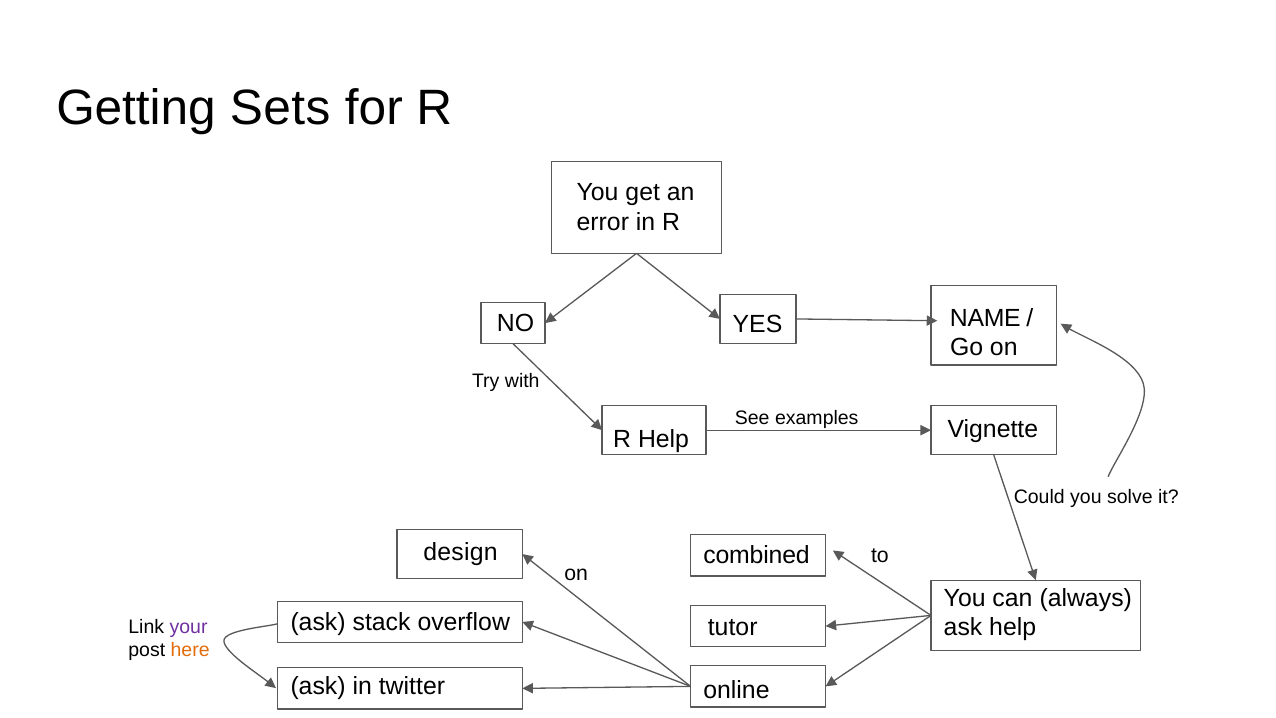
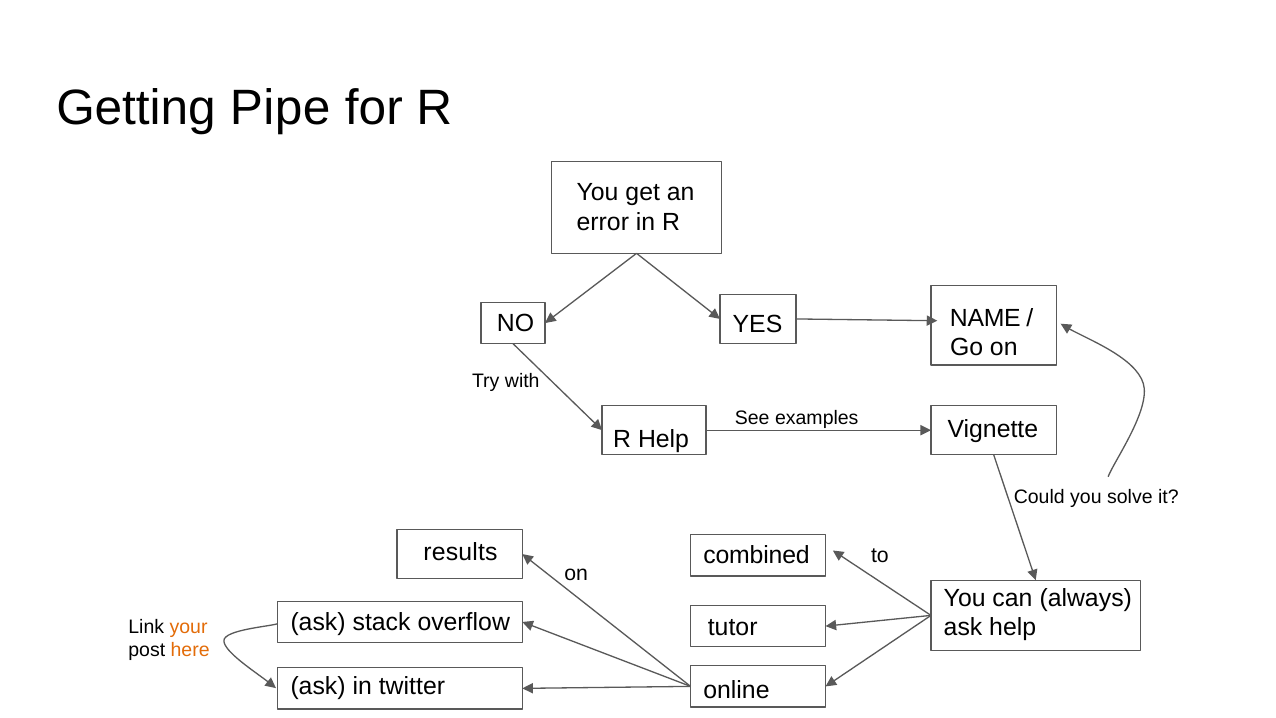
Sets: Sets -> Pipe
design: design -> results
your colour: purple -> orange
